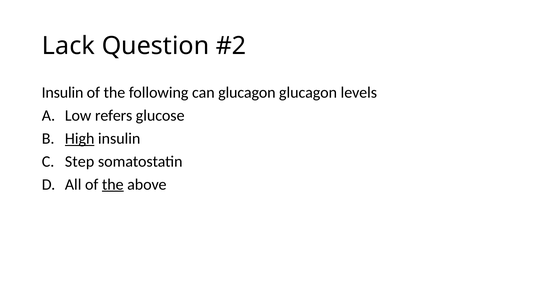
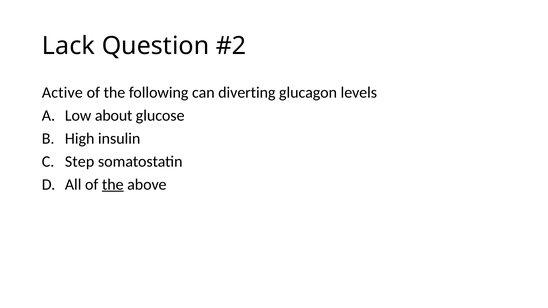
Insulin at (63, 93): Insulin -> Active
can glucagon: glucagon -> diverting
refers: refers -> about
High underline: present -> none
